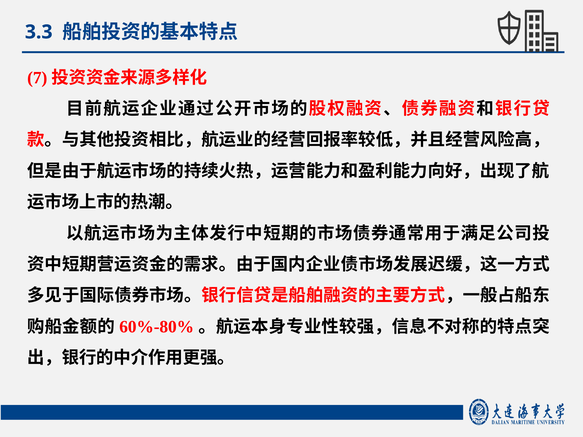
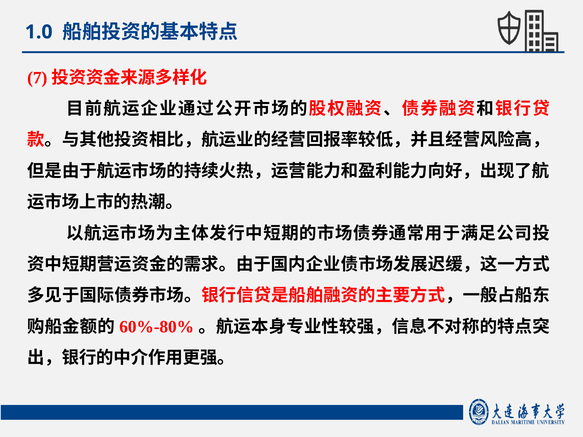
3.3: 3.3 -> 1.0
